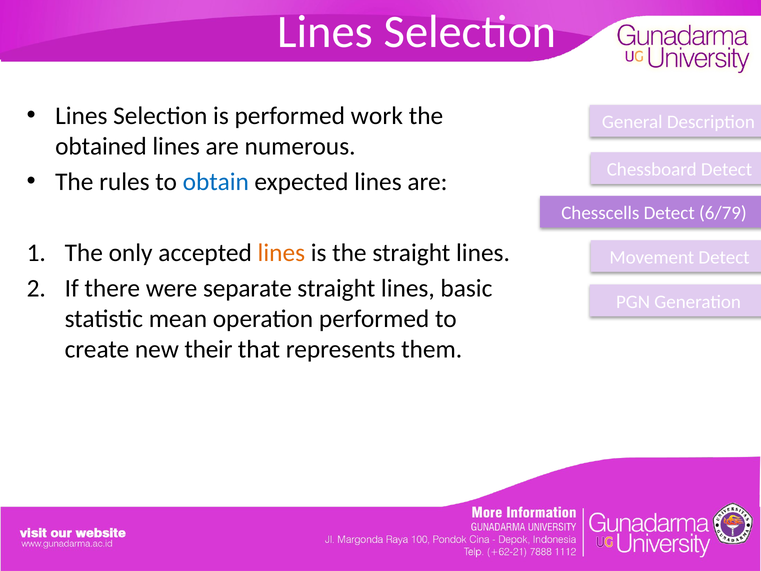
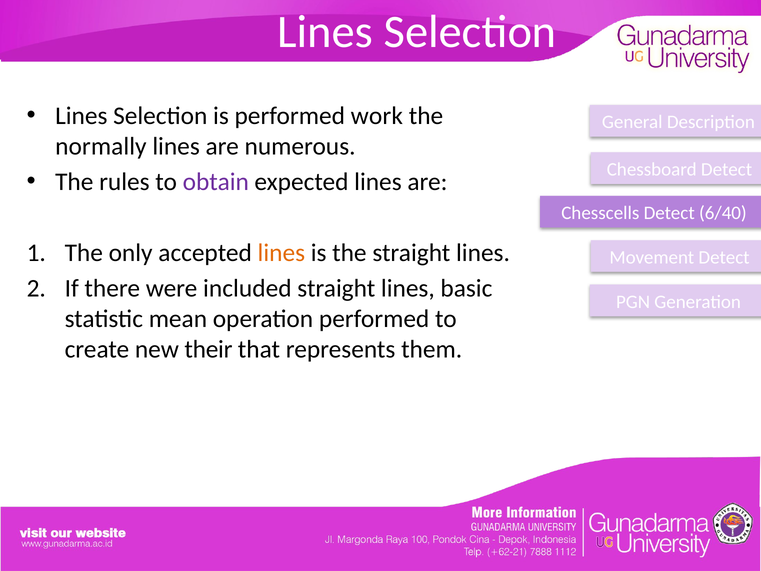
obtained: obtained -> normally
obtain colour: blue -> purple
6/79: 6/79 -> 6/40
separate: separate -> included
